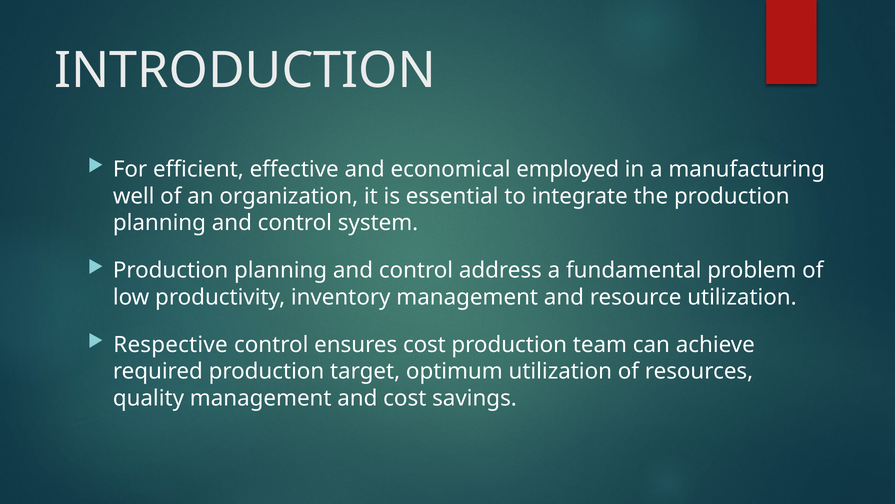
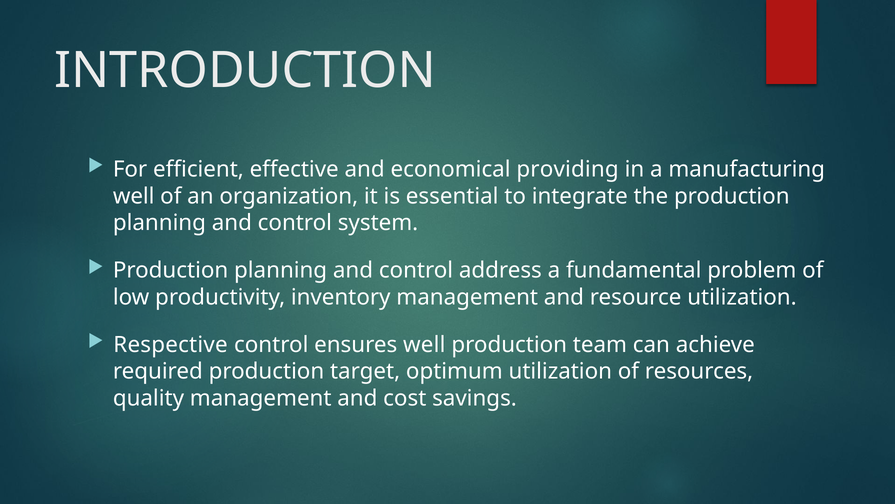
employed: employed -> providing
ensures cost: cost -> well
